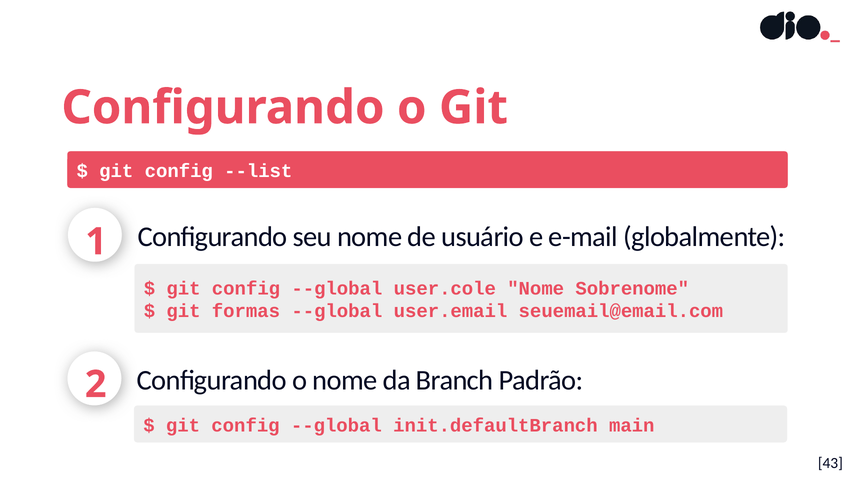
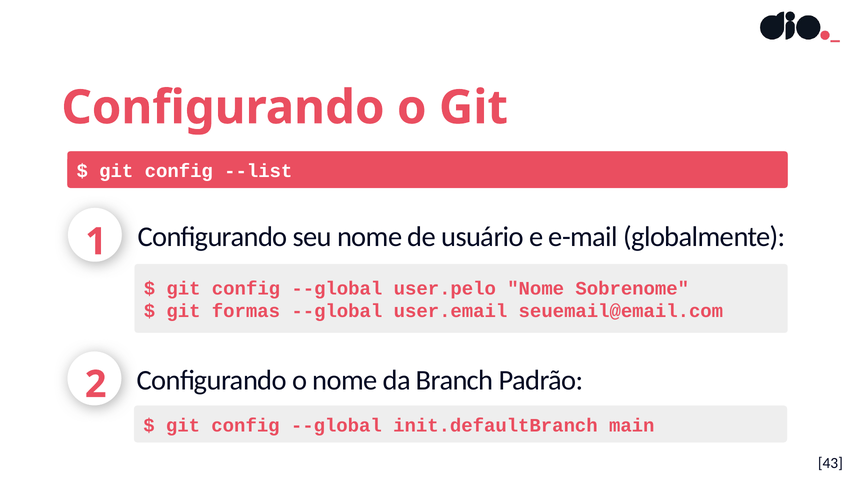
user.cole: user.cole -> user.pelo
